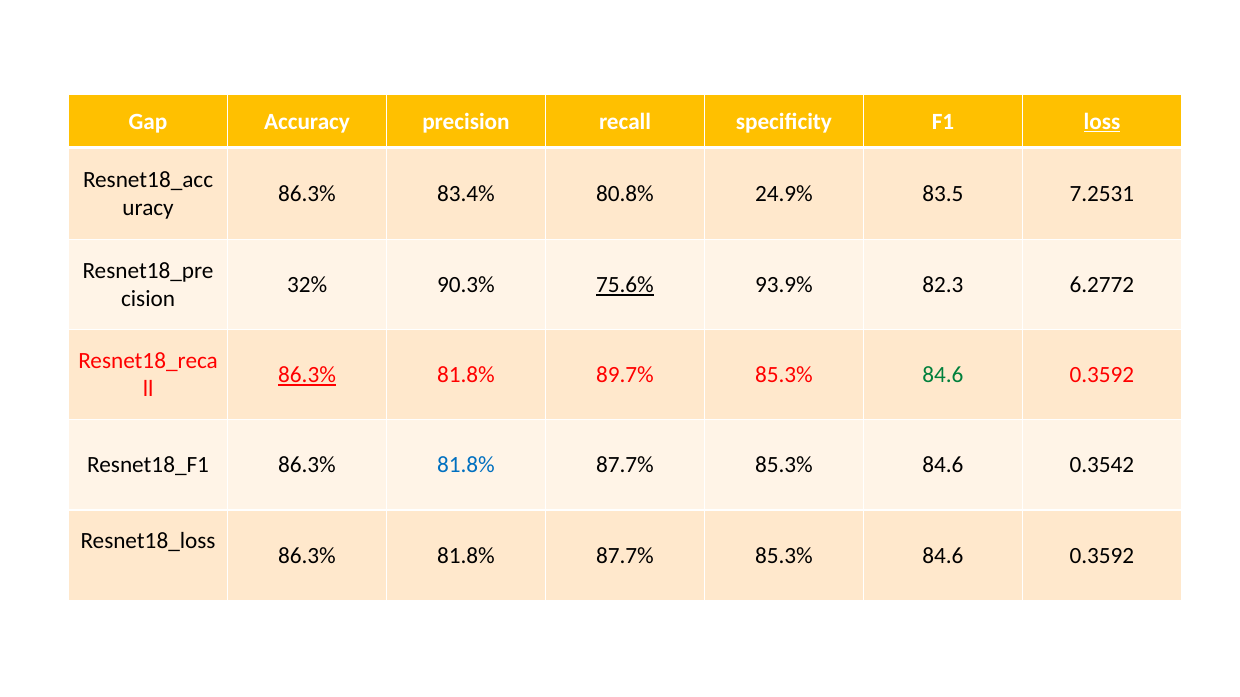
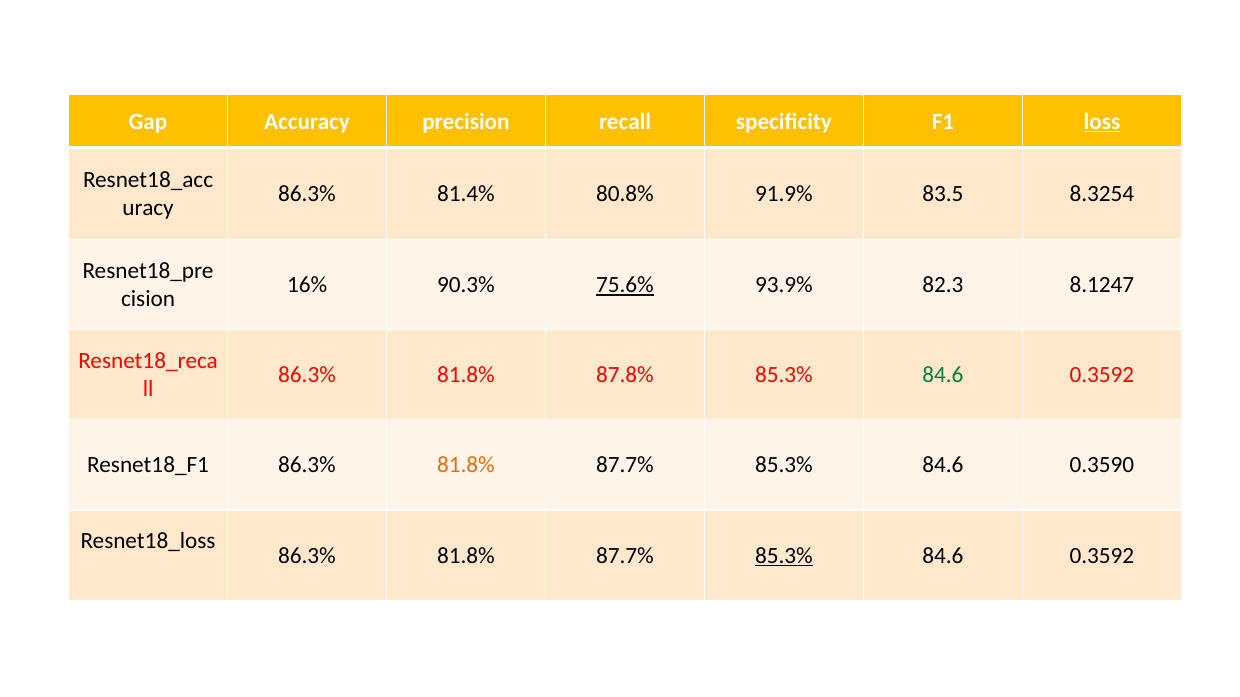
83.4%: 83.4% -> 81.4%
24.9%: 24.9% -> 91.9%
7.2531: 7.2531 -> 8.3254
32%: 32% -> 16%
6.2772: 6.2772 -> 8.1247
86.3% at (307, 375) underline: present -> none
89.7%: 89.7% -> 87.8%
81.8% at (466, 466) colour: blue -> orange
0.3542: 0.3542 -> 0.3590
85.3% at (784, 556) underline: none -> present
